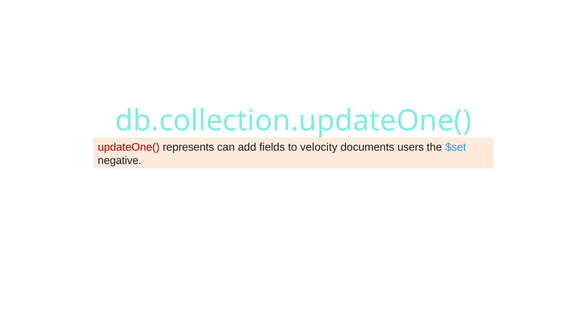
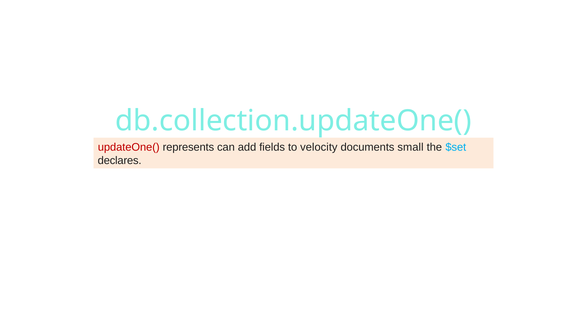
users: users -> small
negative: negative -> declares
